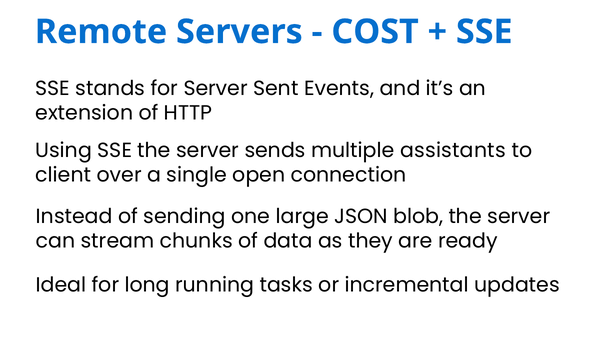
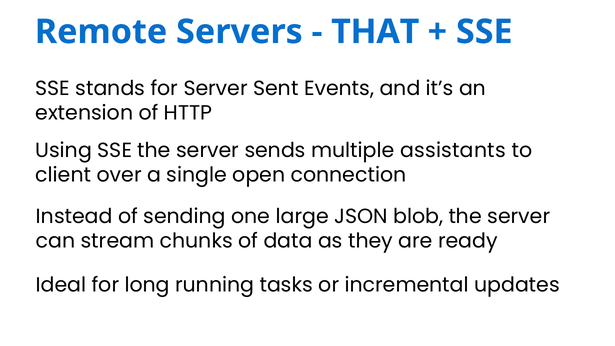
COST: COST -> THAT
